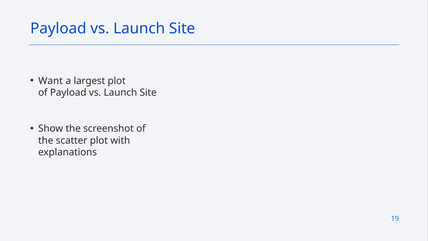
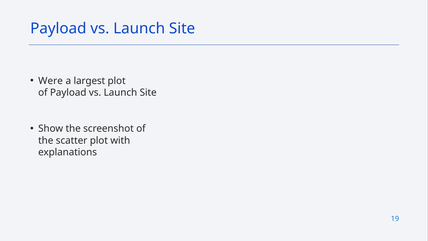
Want: Want -> Were
